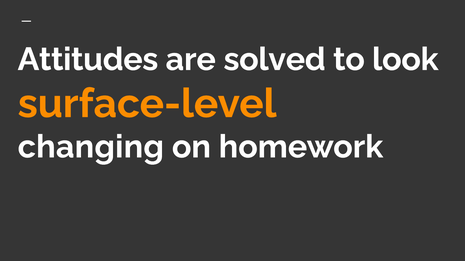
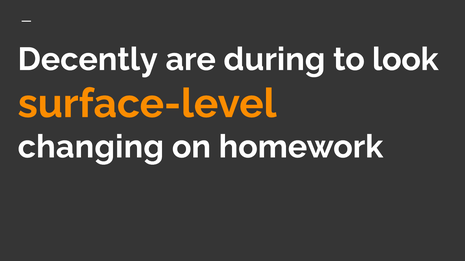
Attitudes: Attitudes -> Decently
solved: solved -> during
